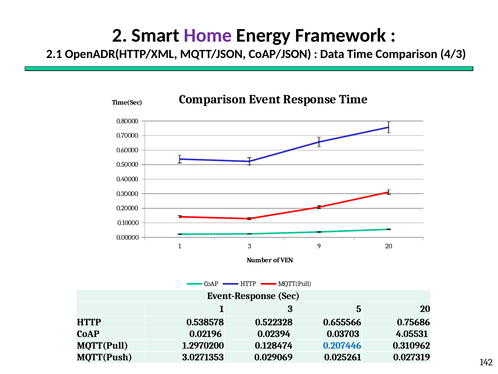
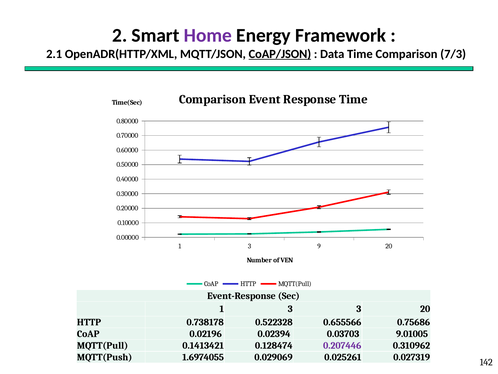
CoAP/JSON underline: none -> present
4/3: 4/3 -> 7/3
3 5: 5 -> 3
0.538578: 0.538578 -> 0.738178
4.05531: 4.05531 -> 9.01005
1.2970200: 1.2970200 -> 0.1413421
0.207446 colour: blue -> purple
3.0271353: 3.0271353 -> 1.6974055
